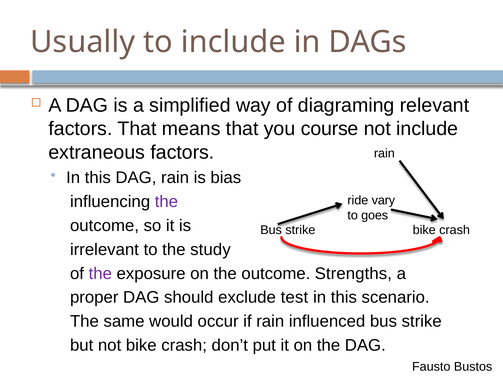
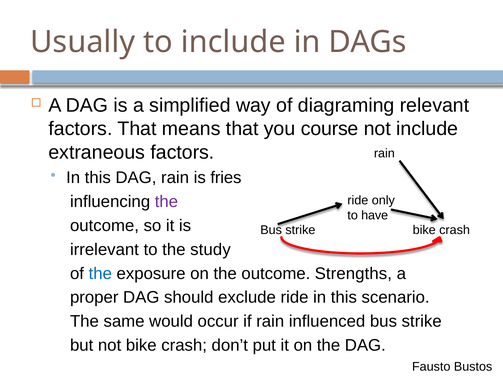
bias: bias -> fries
vary: vary -> only
goes: goes -> have
the at (100, 274) colour: purple -> blue
exclude test: test -> ride
